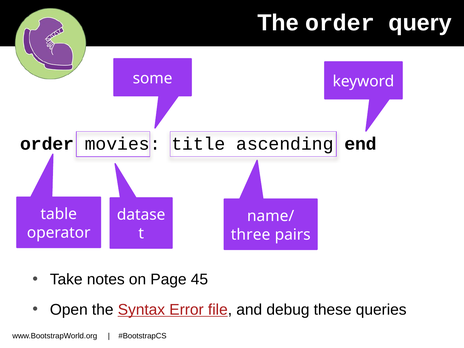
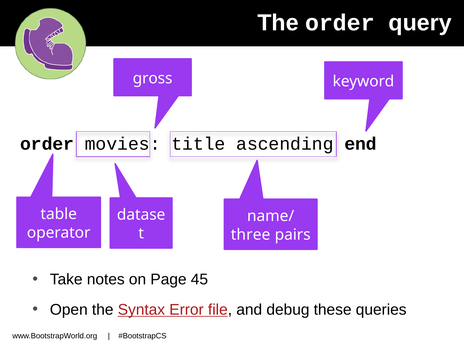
some: some -> gross
